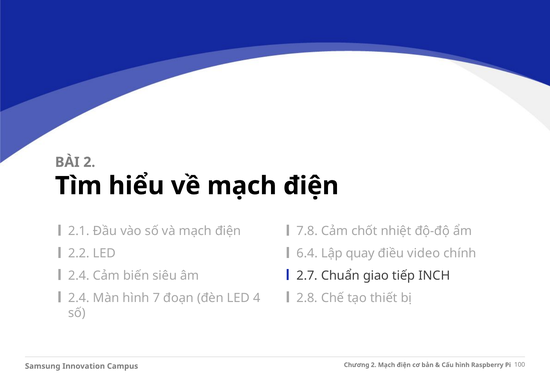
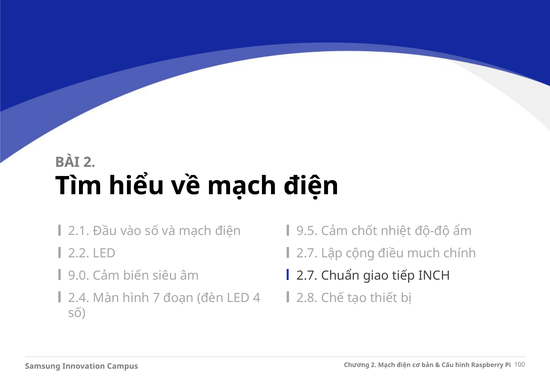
7.8: 7.8 -> 9.5
6.4 at (307, 253): 6.4 -> 2.7
quay: quay -> cộng
video: video -> much
2.4 at (79, 275): 2.4 -> 9.0
